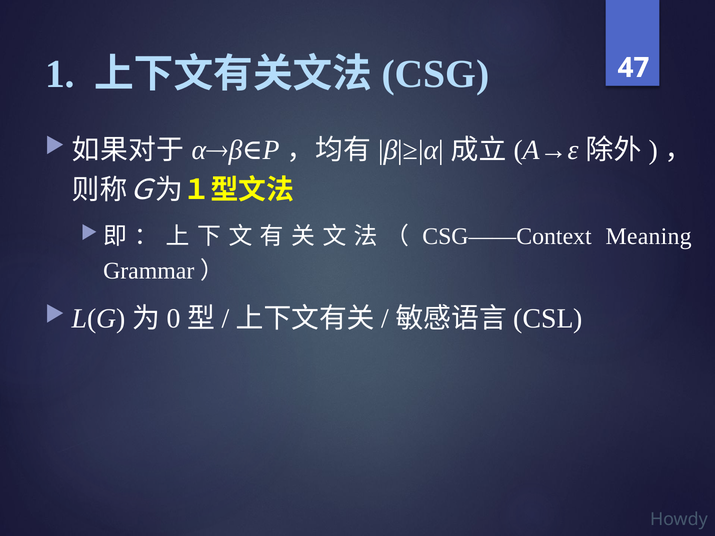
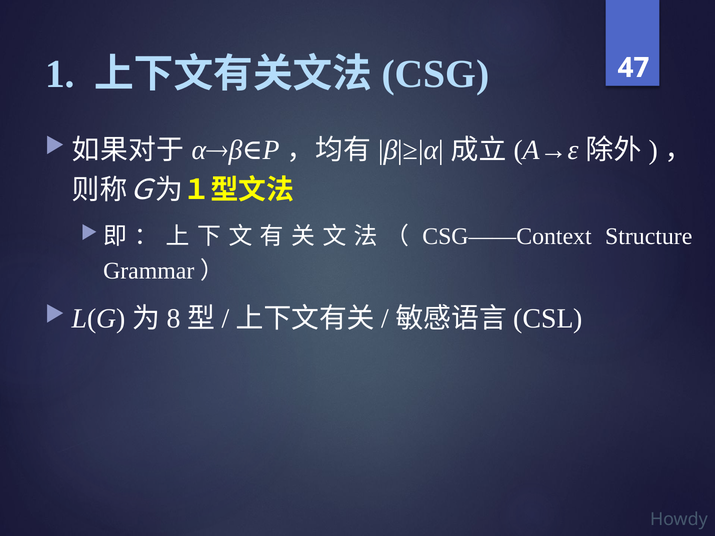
Meaning: Meaning -> Structure
0: 0 -> 8
